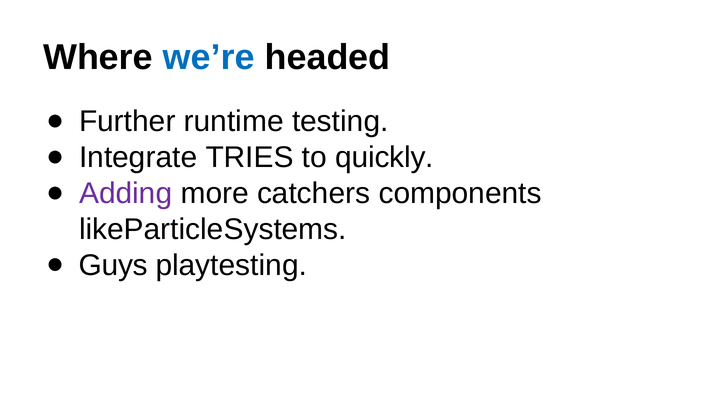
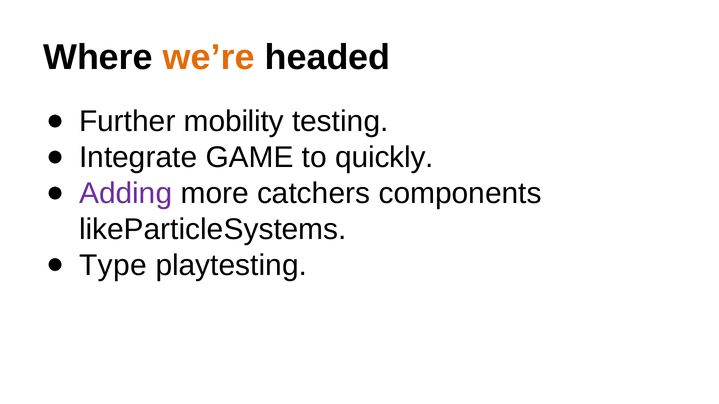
we’re colour: blue -> orange
runtime: runtime -> mobility
TRIES: TRIES -> GAME
Guys: Guys -> Type
